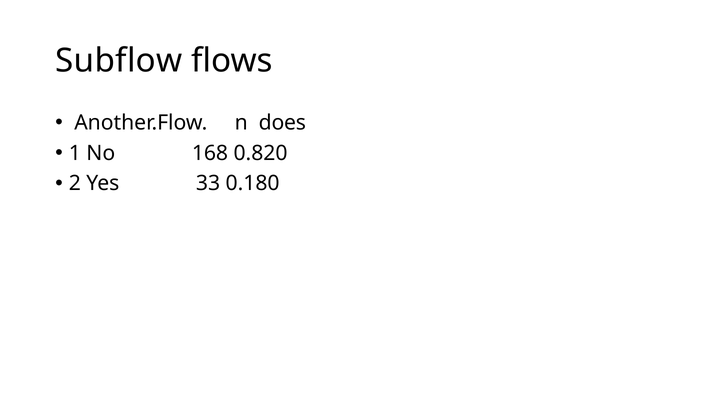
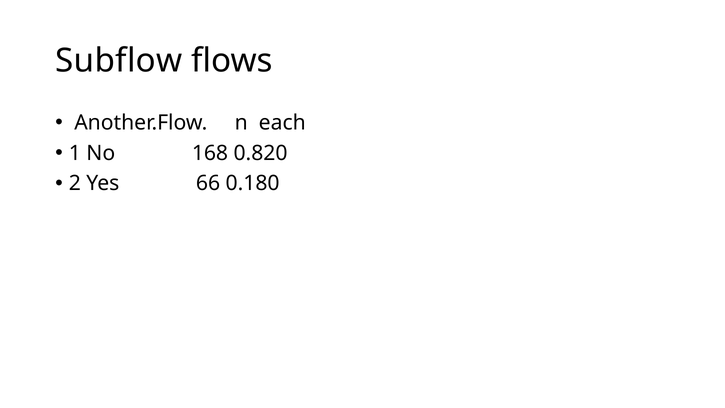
does: does -> each
33: 33 -> 66
